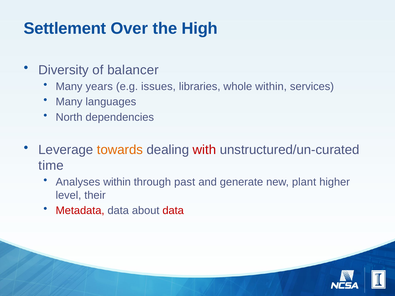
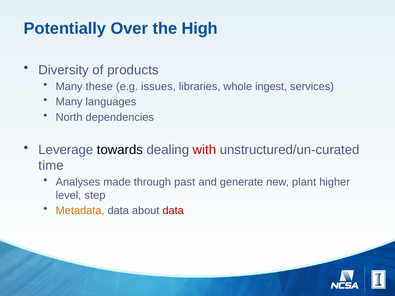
Settlement: Settlement -> Potentially
balancer: balancer -> products
years: years -> these
whole within: within -> ingest
towards colour: orange -> black
Analyses within: within -> made
their: their -> step
Metadata colour: red -> orange
